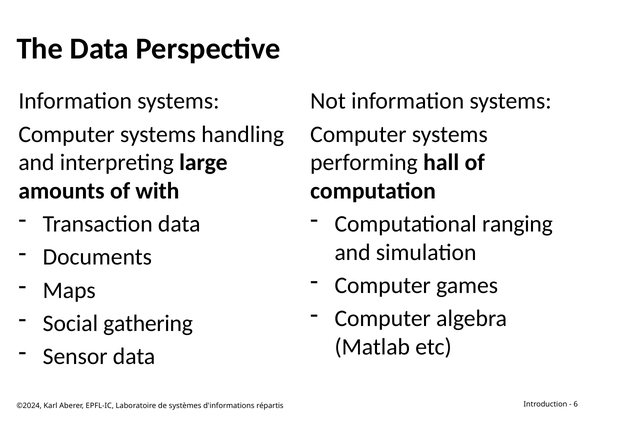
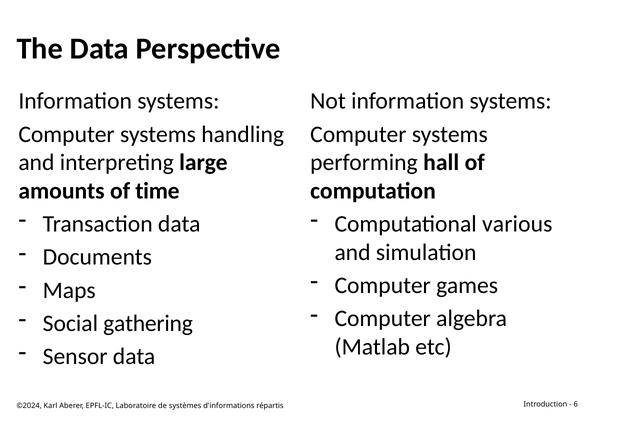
with: with -> time
ranging: ranging -> various
